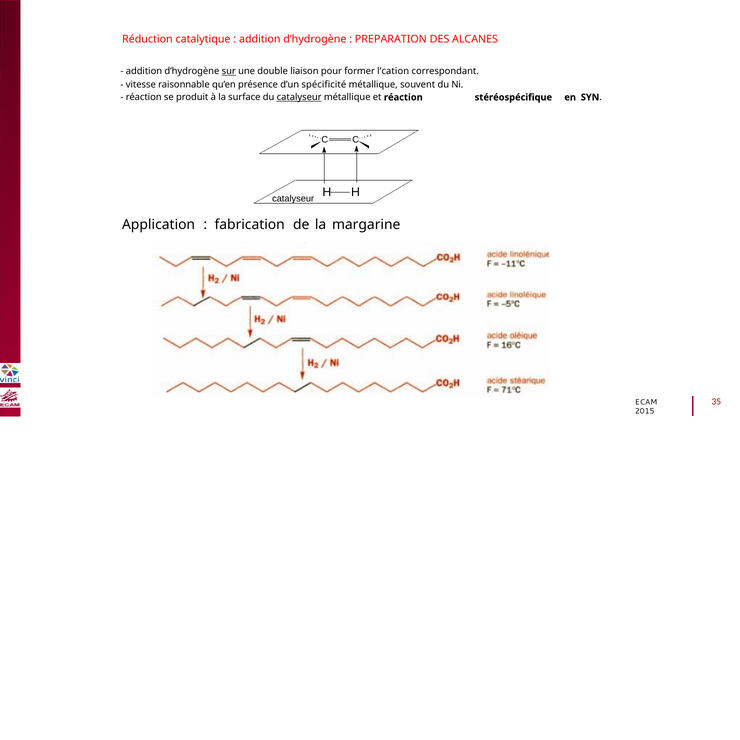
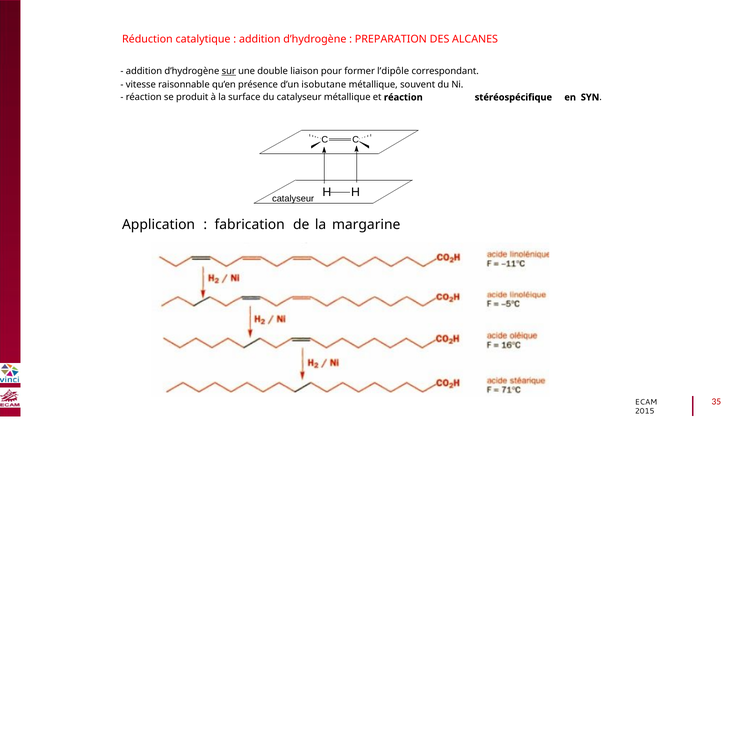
l’cation: l’cation -> l’dipôle
spécificité: spécificité -> isobutane
catalyseur at (299, 97) underline: present -> none
